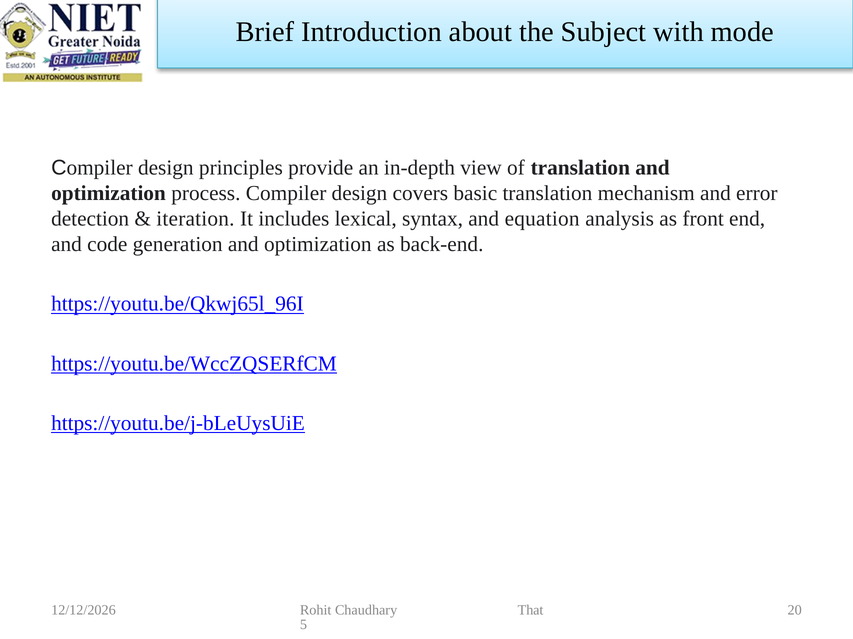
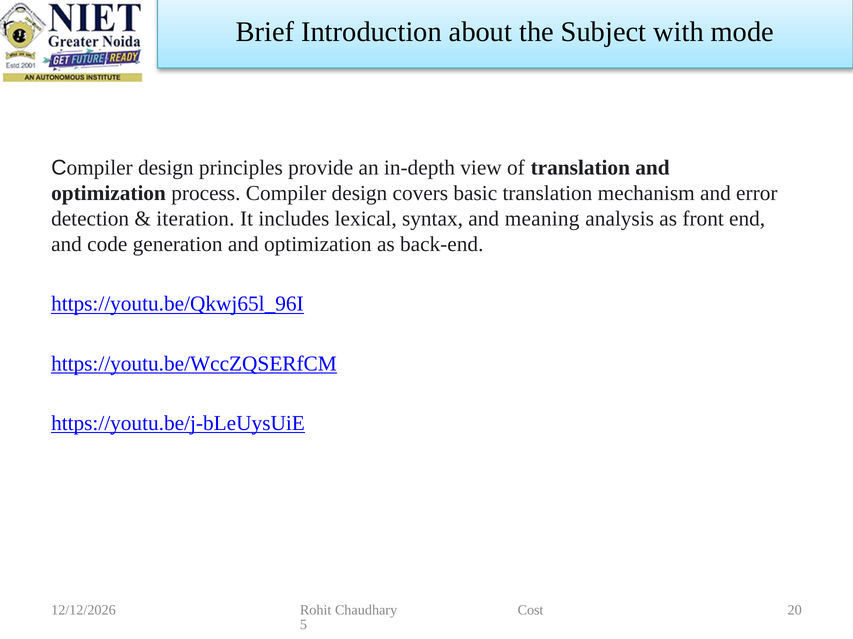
equation: equation -> meaning
That: That -> Cost
